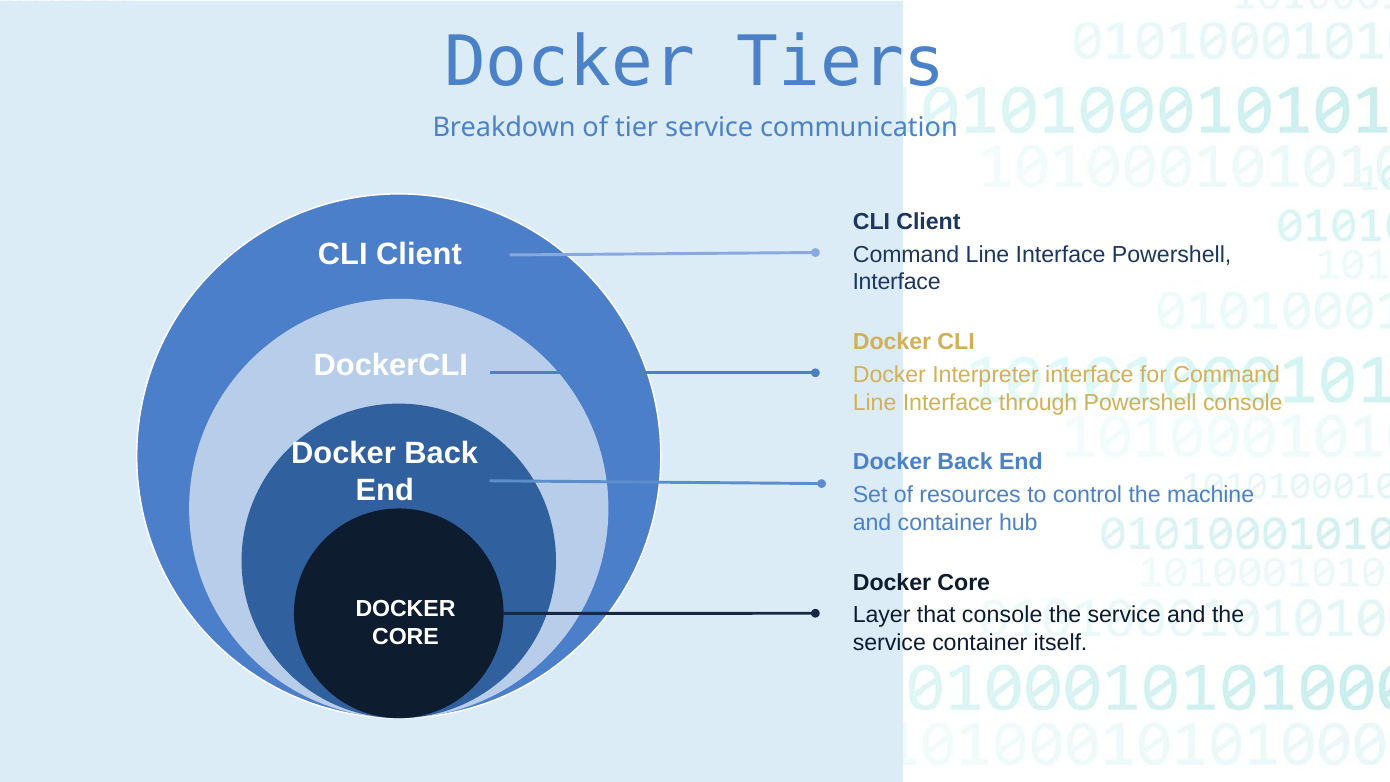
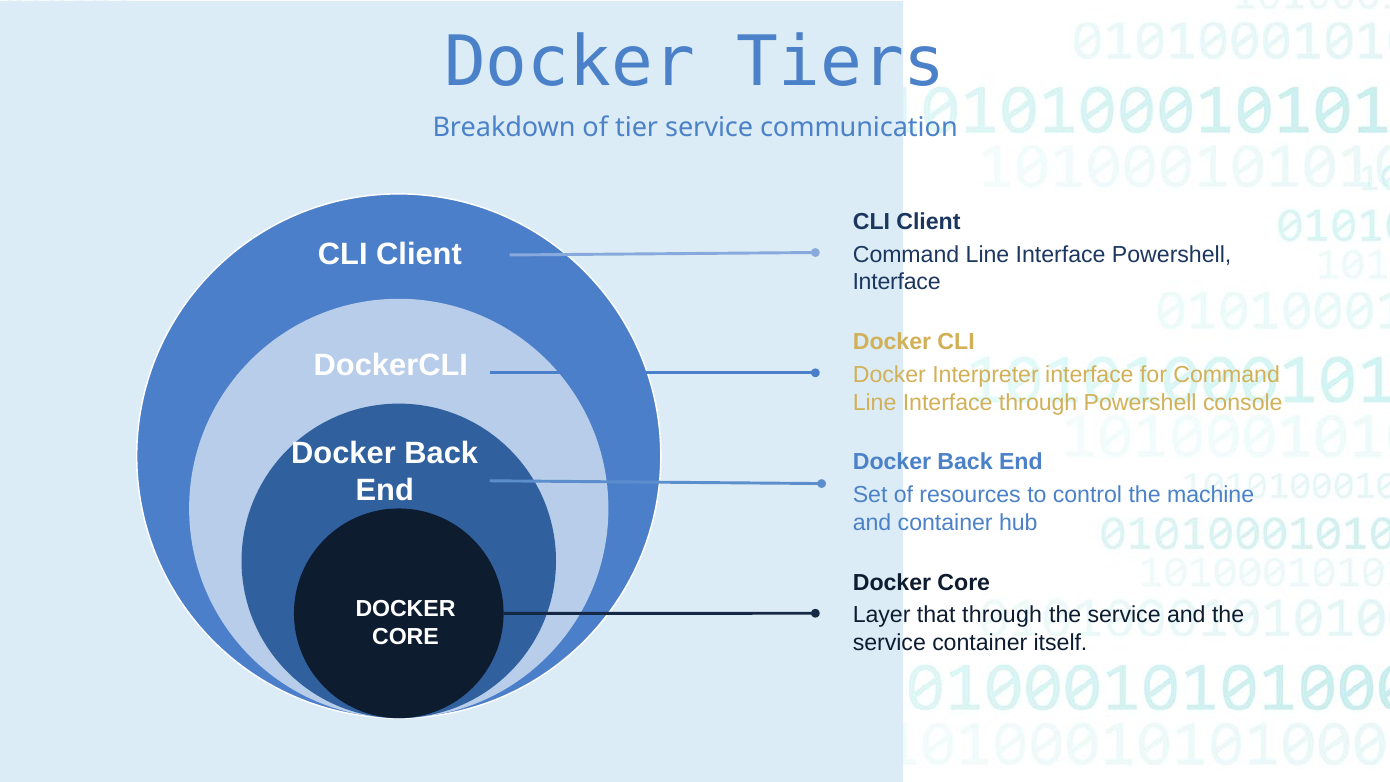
that console: console -> through
